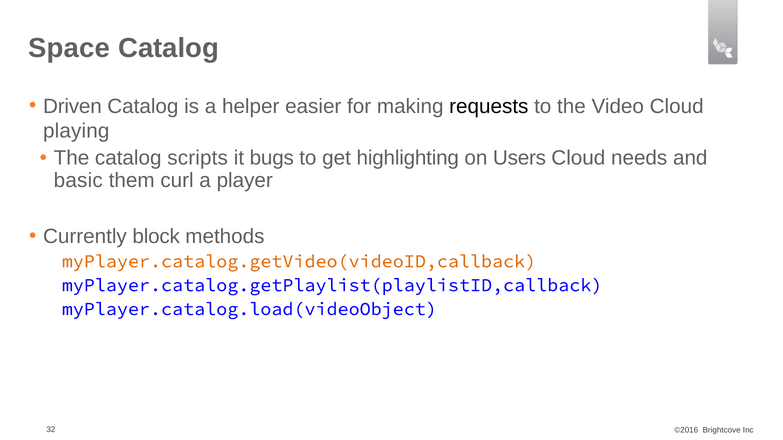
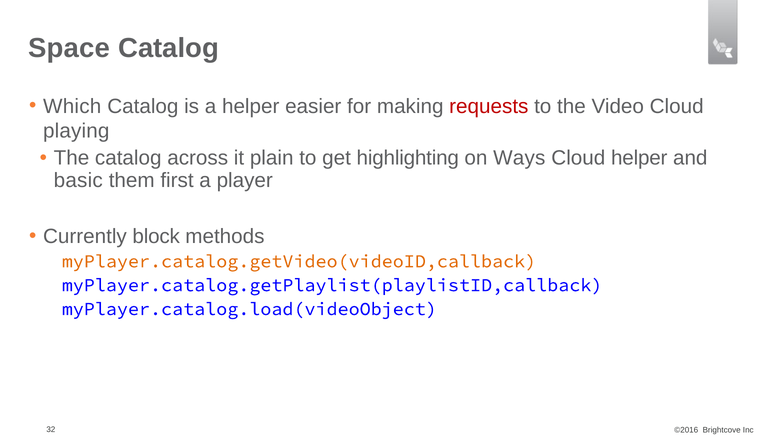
Driven: Driven -> Which
requests colour: black -> red
scripts: scripts -> across
bugs: bugs -> plain
Users: Users -> Ways
Cloud needs: needs -> helper
curl: curl -> first
